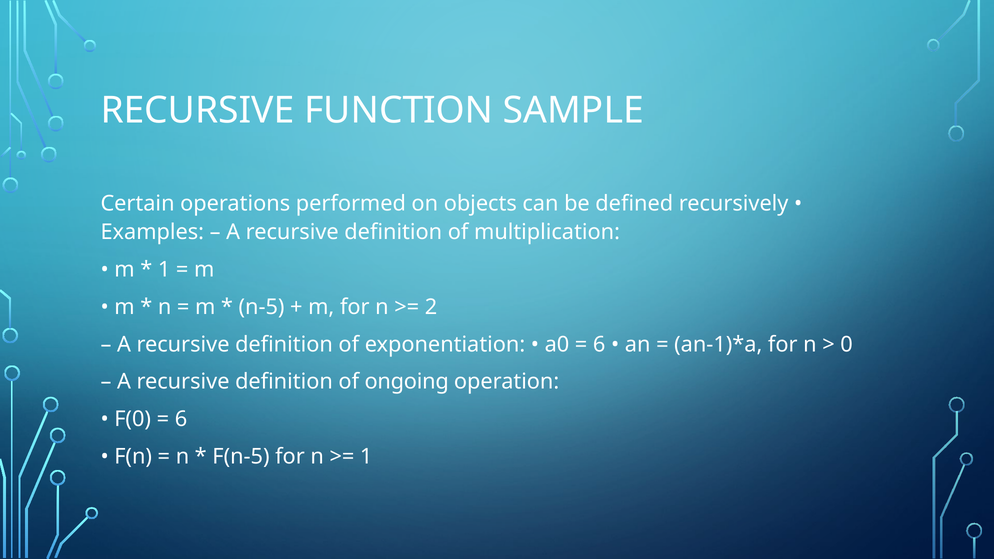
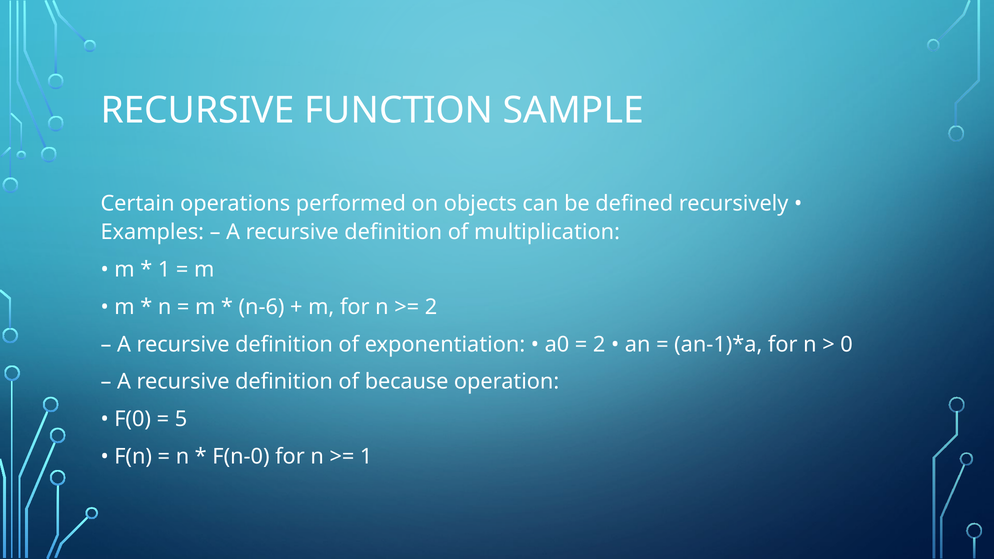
n-5: n-5 -> n-6
6 at (599, 344): 6 -> 2
ongoing: ongoing -> because
6 at (181, 419): 6 -> 5
F(n-5: F(n-5 -> F(n-0
